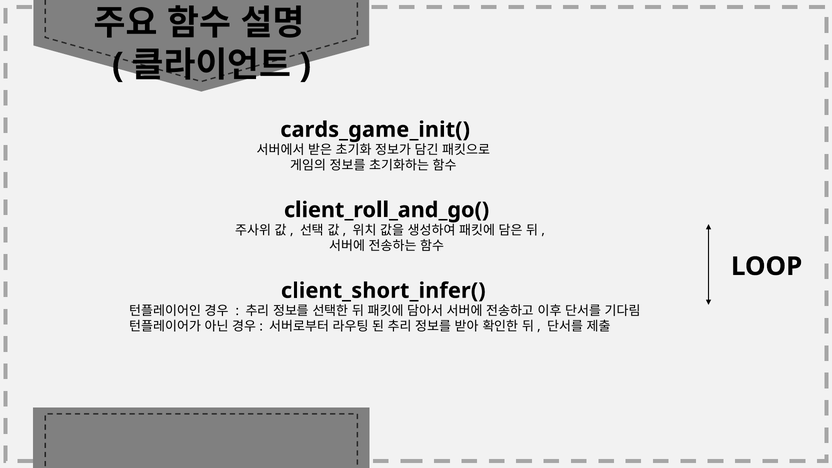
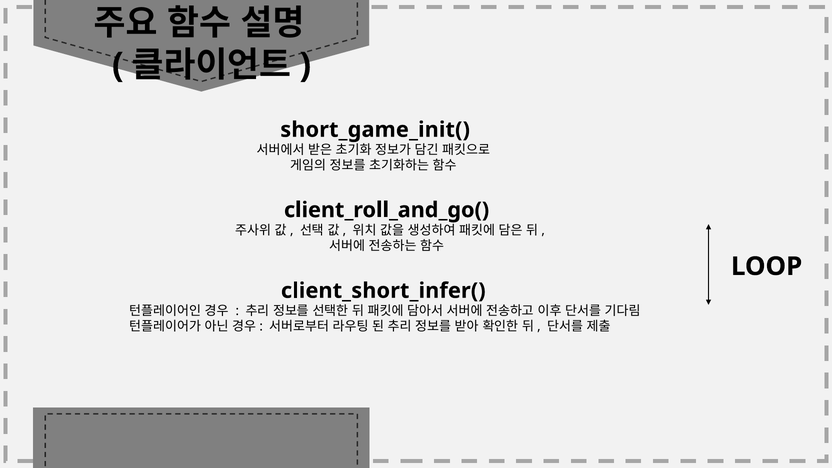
cards_game_init(: cards_game_init( -> short_game_init(
